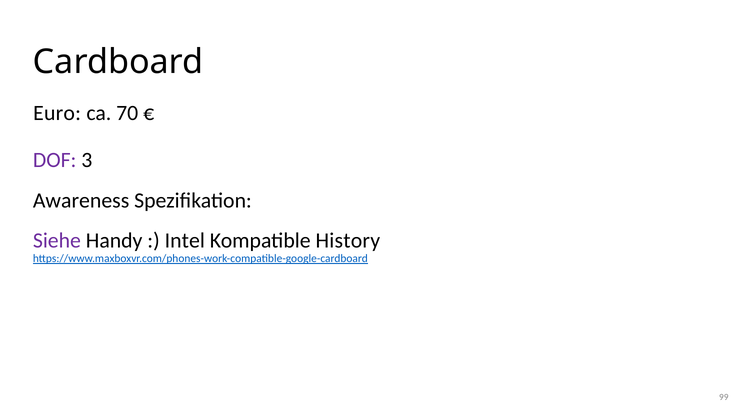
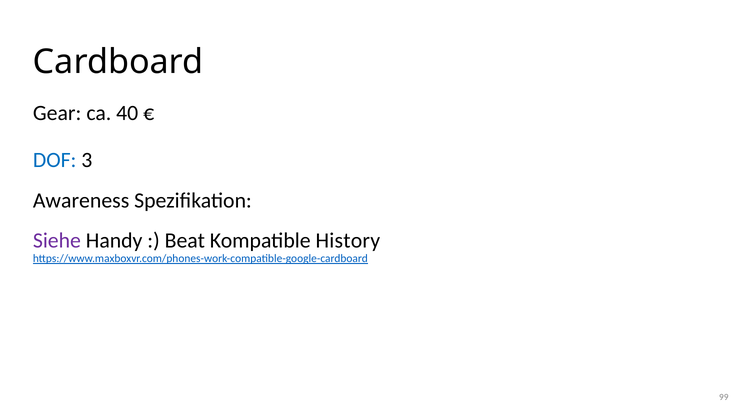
Euro: Euro -> Gear
70: 70 -> 40
DOF colour: purple -> blue
Intel: Intel -> Beat
